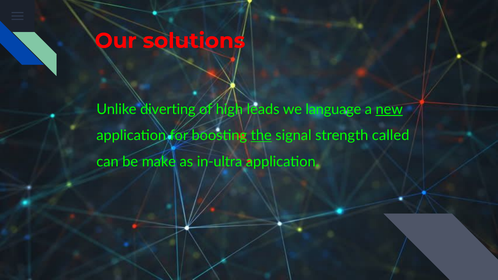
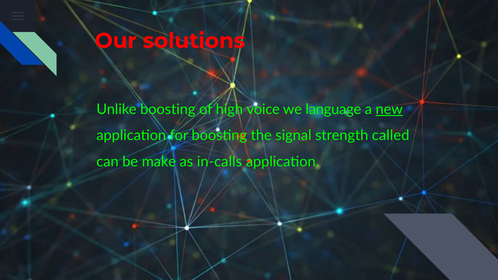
Unlike diverting: diverting -> boosting
leads: leads -> voice
the underline: present -> none
in-ultra: in-ultra -> in-calls
